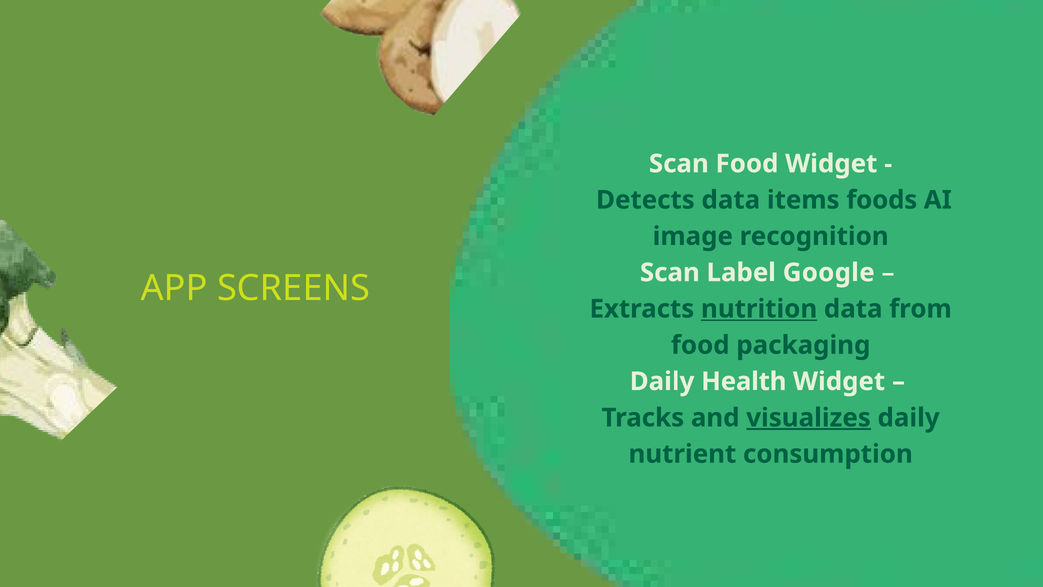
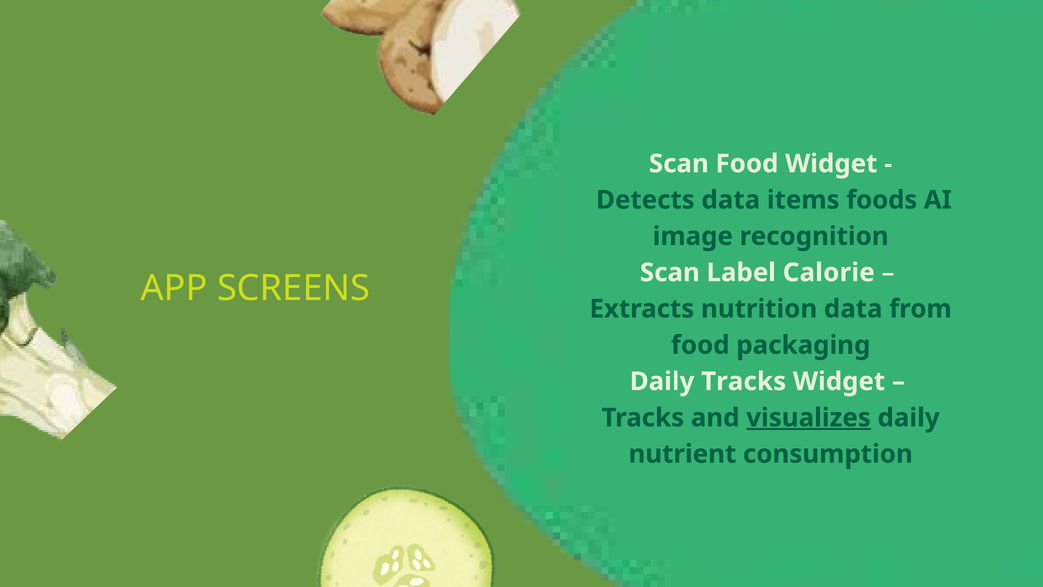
Google: Google -> Calorie
nutrition underline: present -> none
Daily Health: Health -> Tracks
